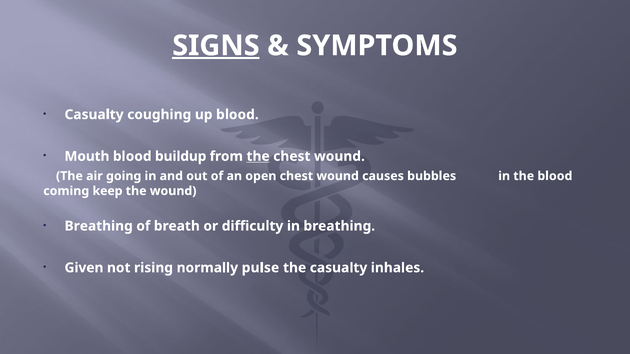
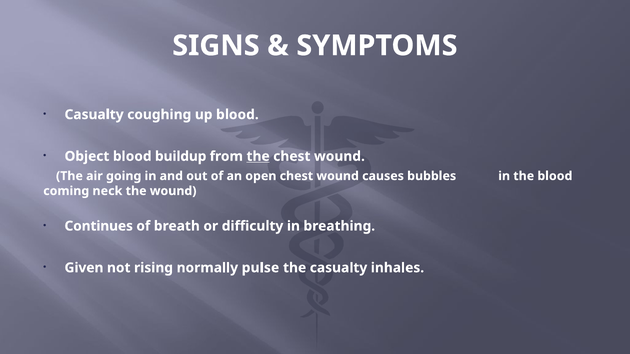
SIGNS underline: present -> none
Mouth: Mouth -> Object
keep: keep -> neck
Breathing at (99, 226): Breathing -> Continues
